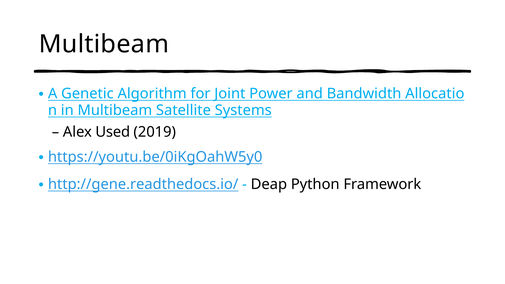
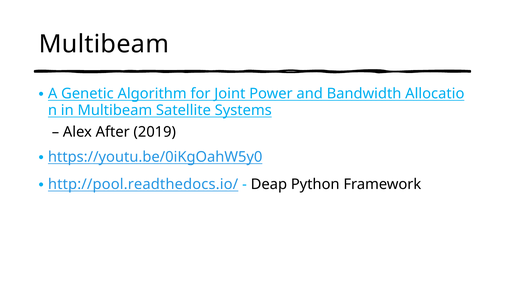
Used: Used -> After
http://gene.readthedocs.io/: http://gene.readthedocs.io/ -> http://pool.readthedocs.io/
